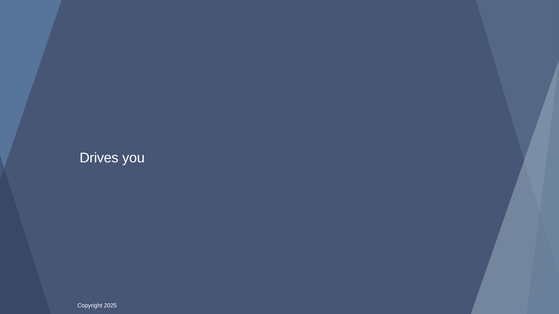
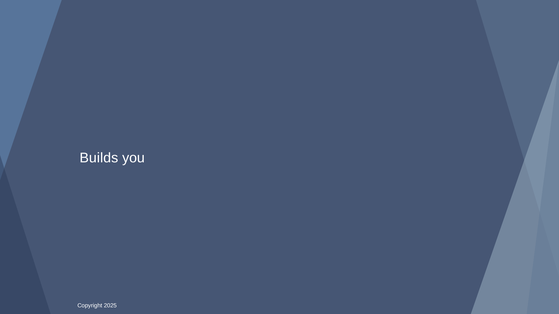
Drives: Drives -> Builds
